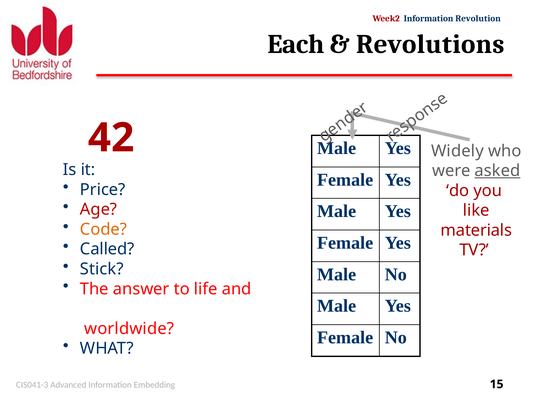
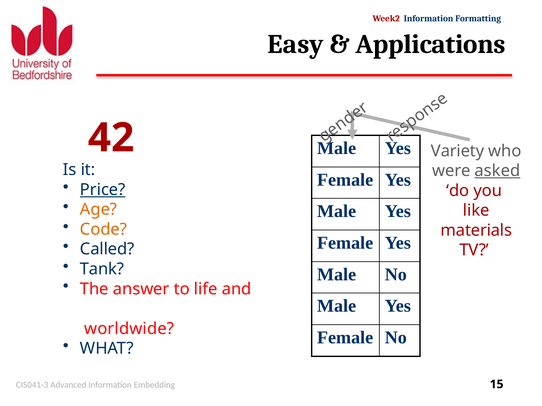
Revolution: Revolution -> Formatting
Each: Each -> Easy
Revolutions: Revolutions -> Applications
Widely: Widely -> Variety
Price underline: none -> present
Age colour: red -> orange
Stick: Stick -> Tank
